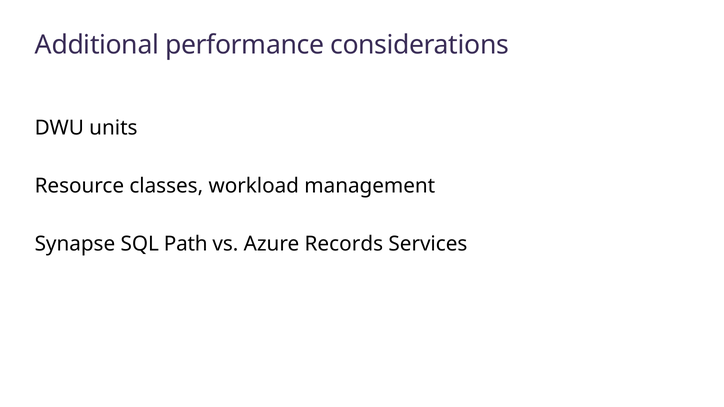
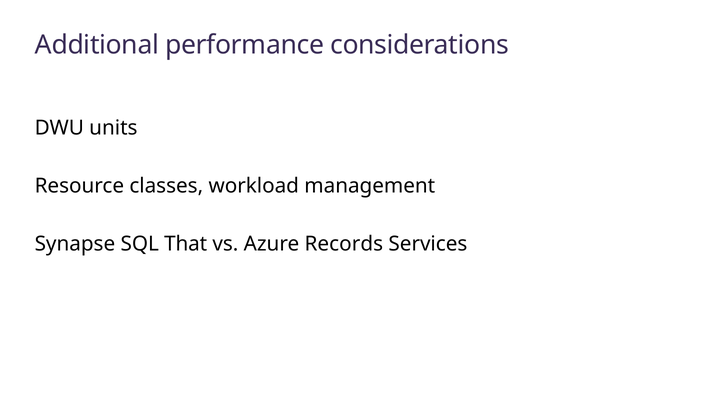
Path: Path -> That
